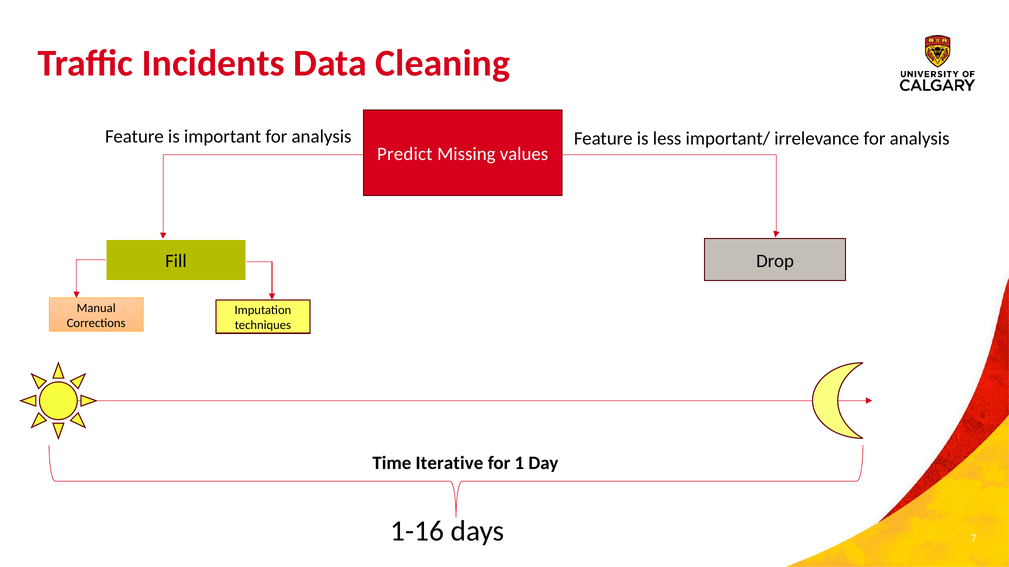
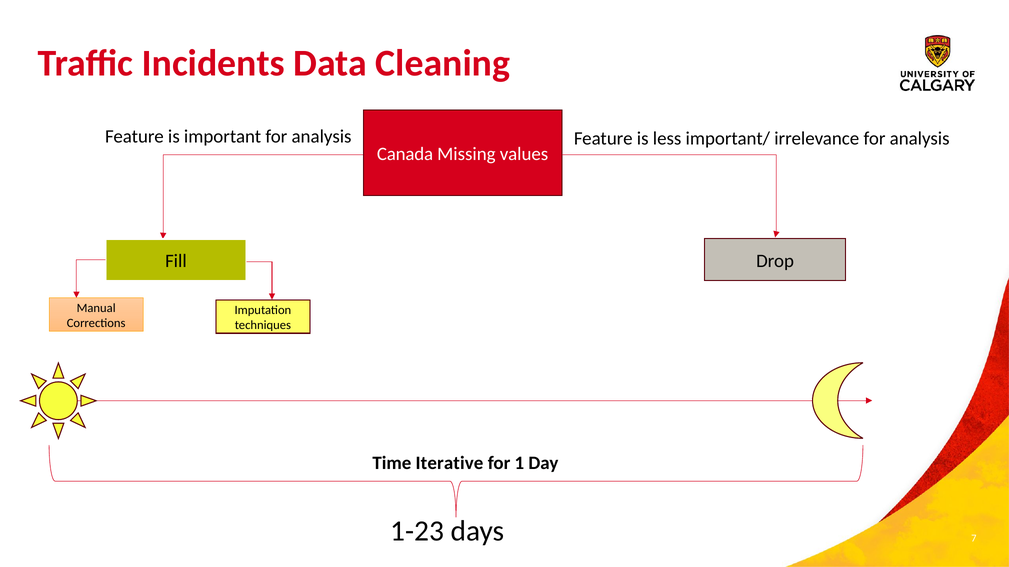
Predict: Predict -> Canada
1-16: 1-16 -> 1-23
